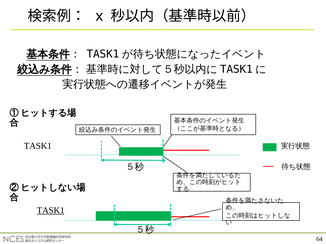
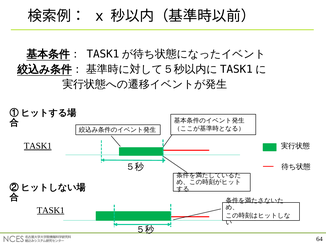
TASK1 at (38, 146) underline: none -> present
